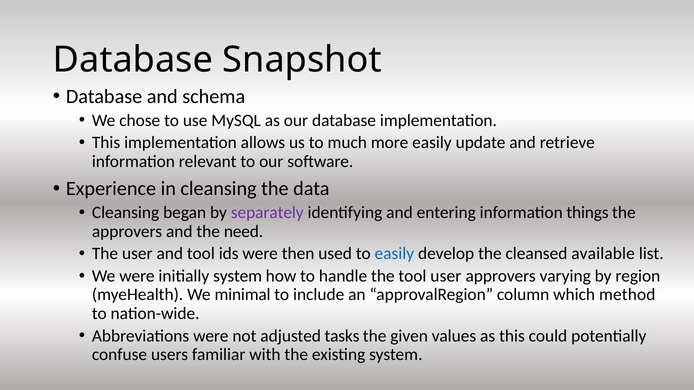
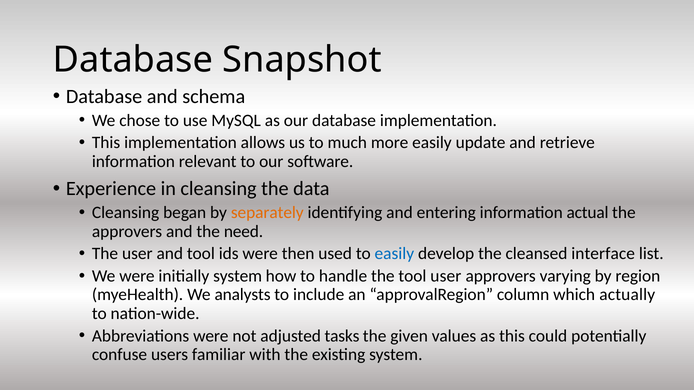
separately colour: purple -> orange
things: things -> actual
available: available -> interface
minimal: minimal -> analysts
method: method -> actually
